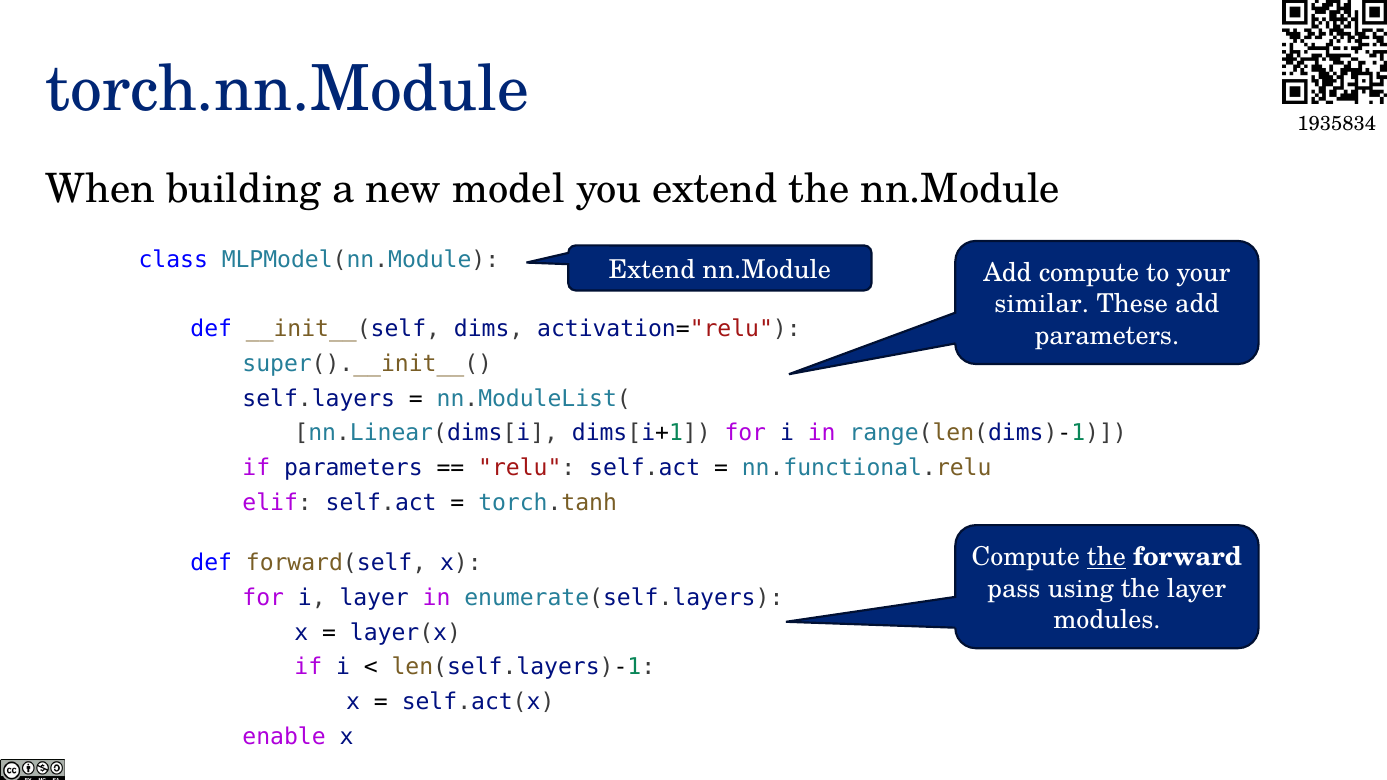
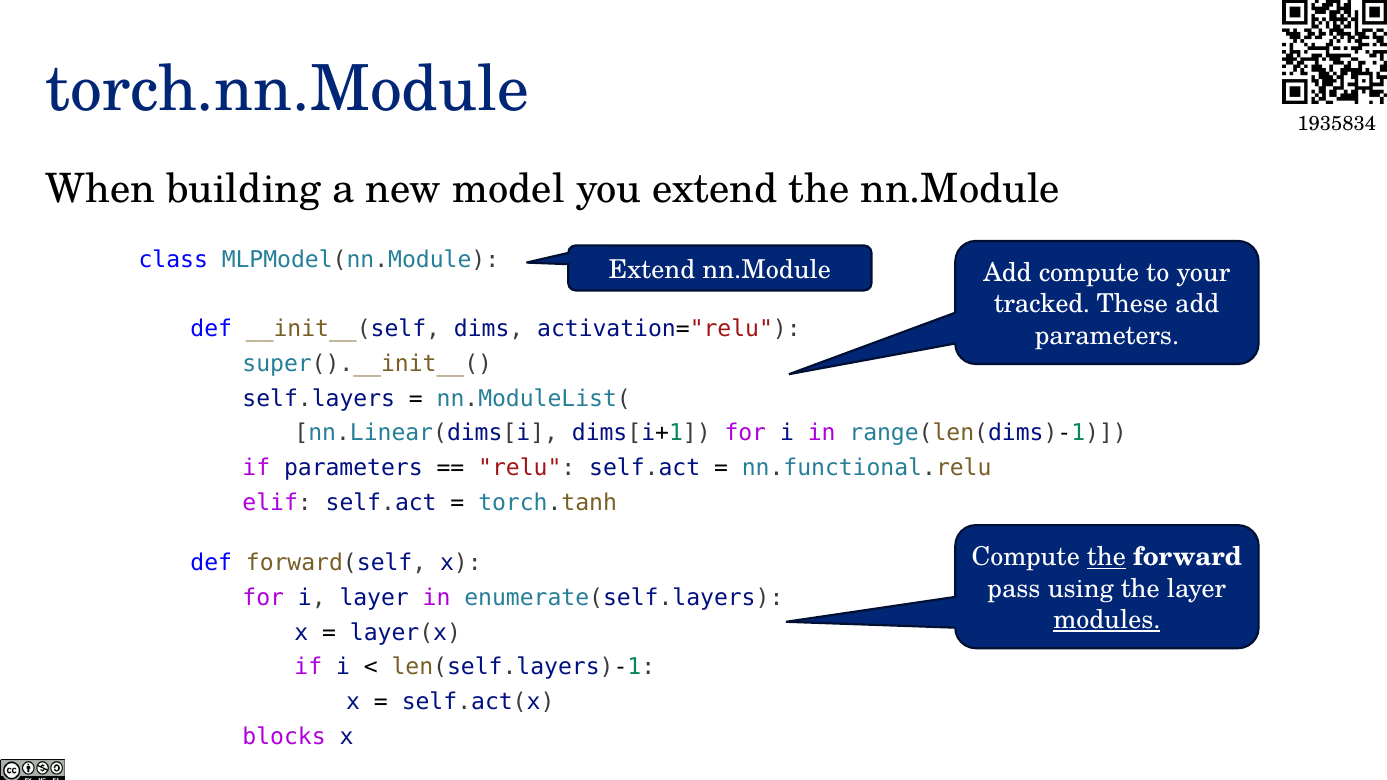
similar: similar -> tracked
modules underline: none -> present
enable: enable -> blocks
